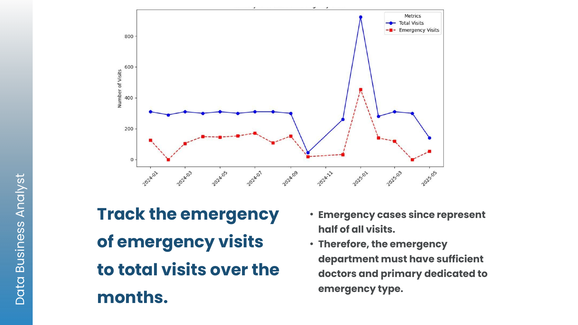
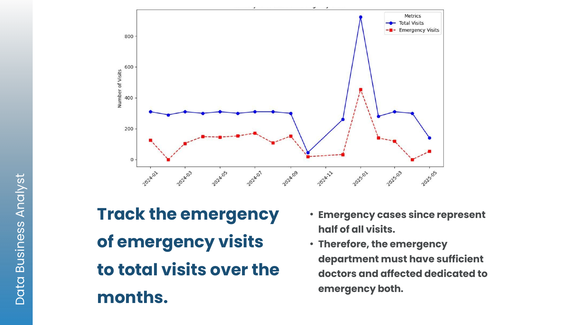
primary: primary -> affected
type: type -> both
